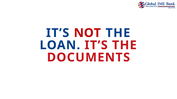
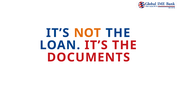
NOT colour: red -> orange
